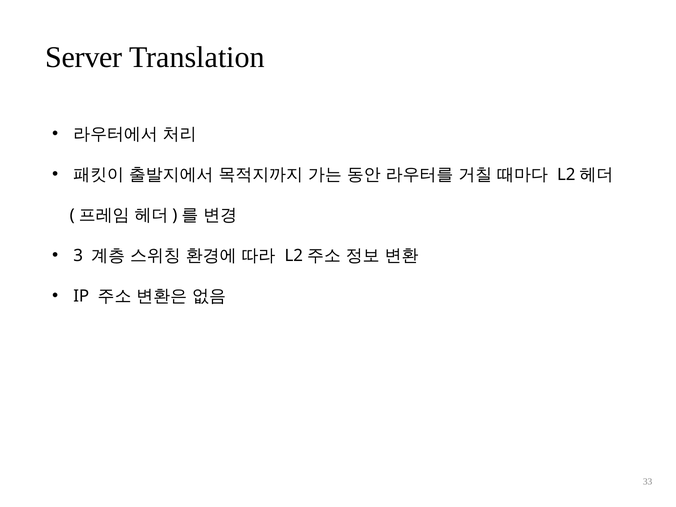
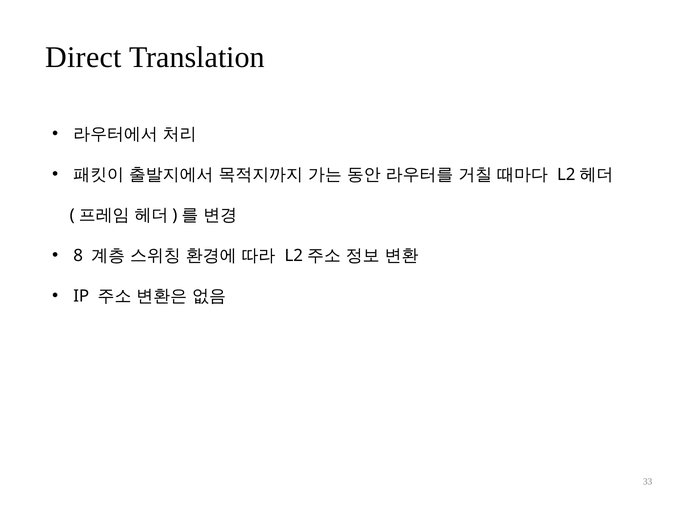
Server: Server -> Direct
3: 3 -> 8
